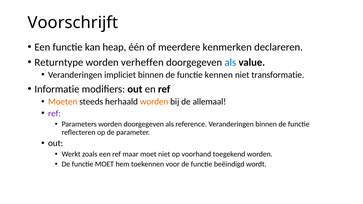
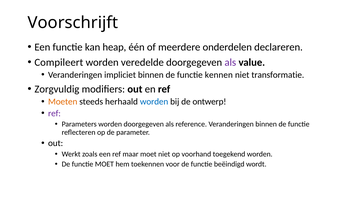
kenmerken: kenmerken -> onderdelen
Returntype: Returntype -> Compileert
verheffen: verheffen -> veredelde
als at (230, 62) colour: blue -> purple
Informatie: Informatie -> Zorgvuldig
worden at (154, 102) colour: orange -> blue
allemaal: allemaal -> ontwerp
